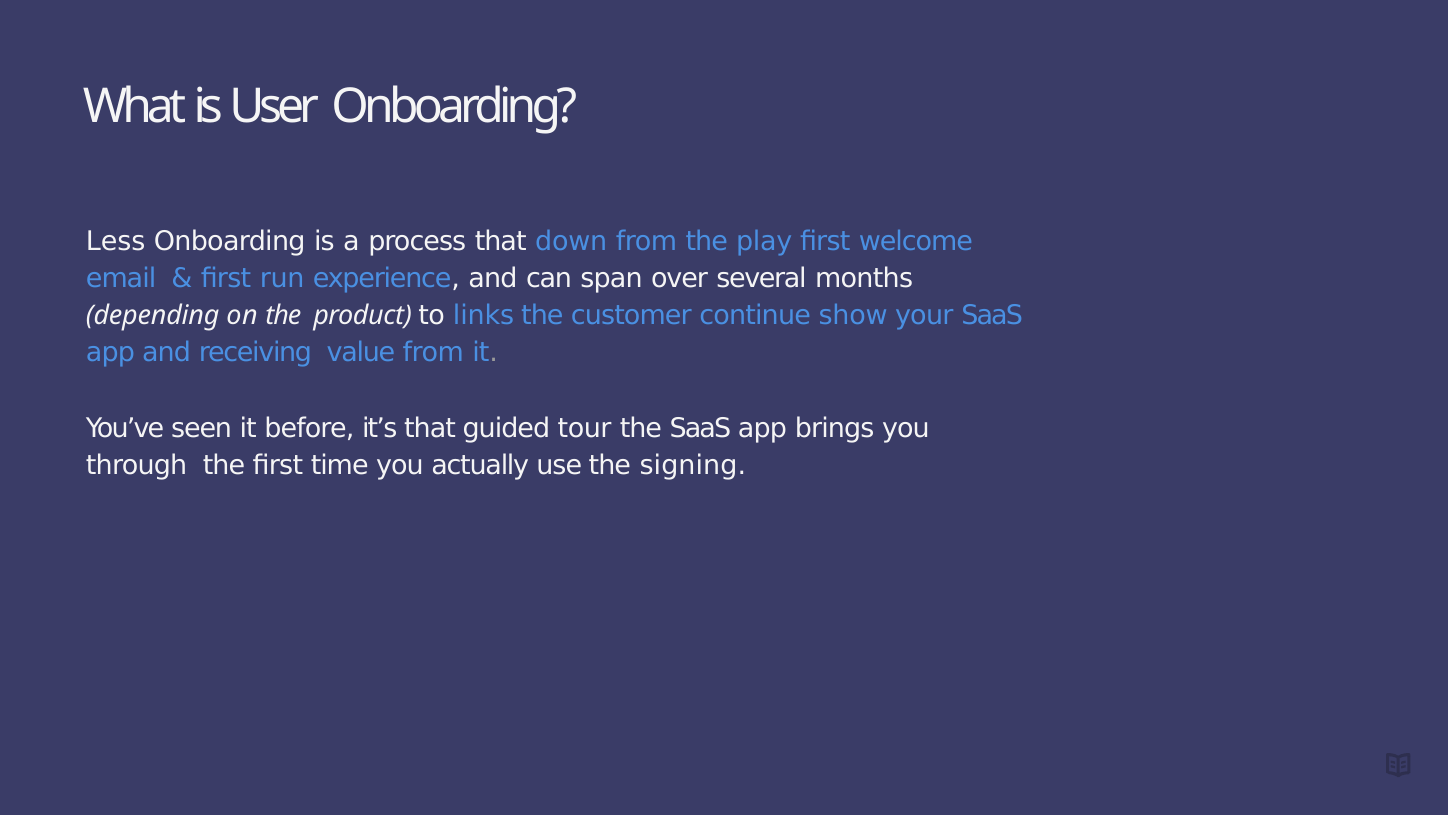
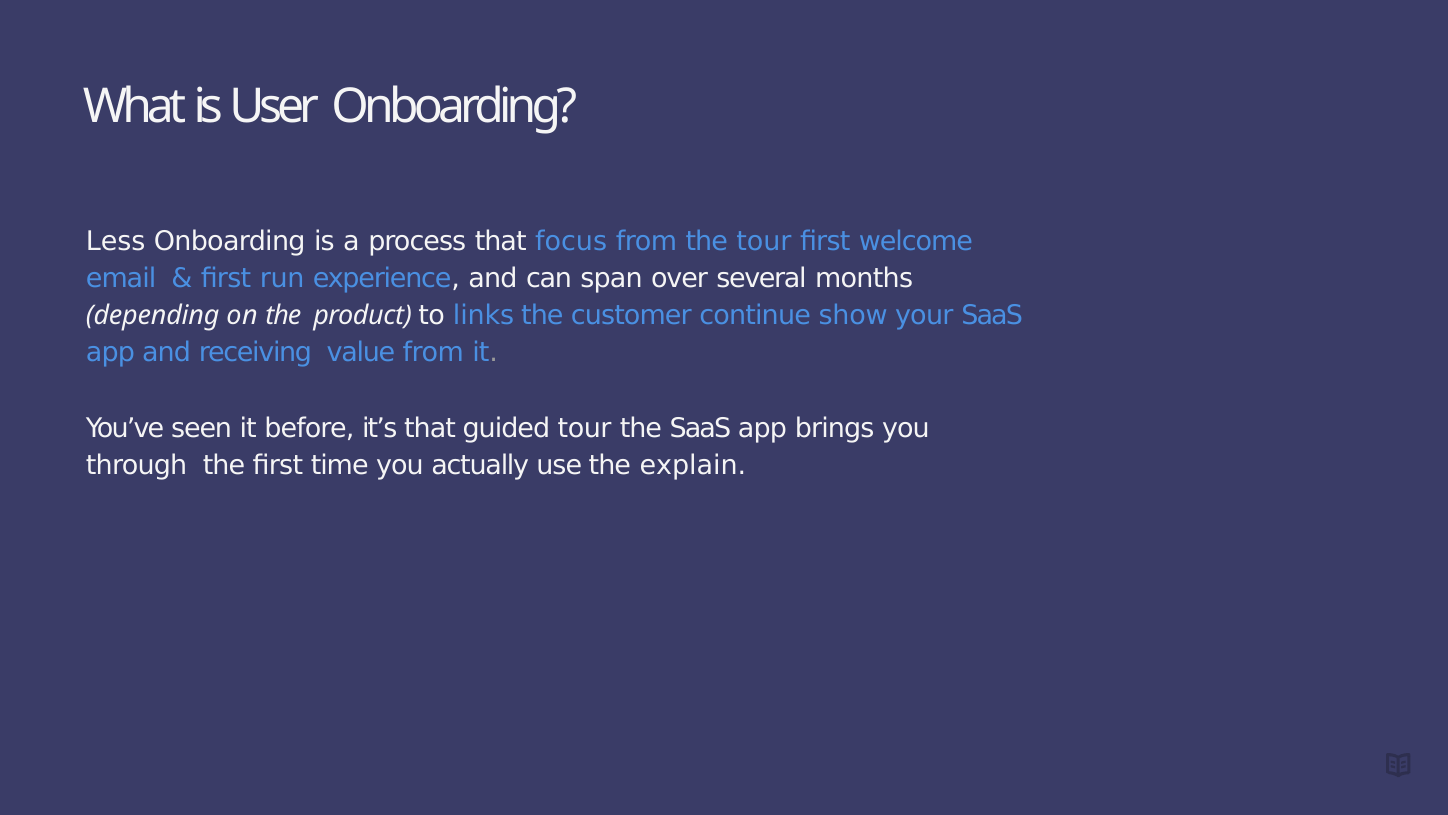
down: down -> focus
the play: play -> tour
signing: signing -> explain
